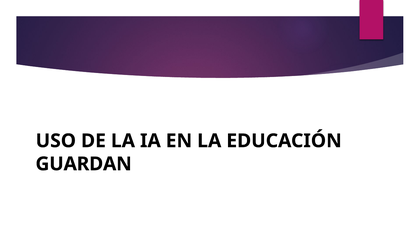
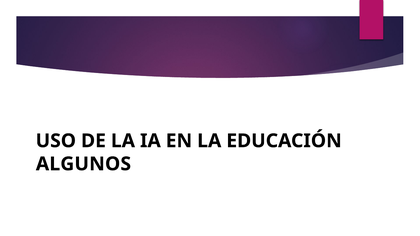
GUARDAN: GUARDAN -> ALGUNOS
